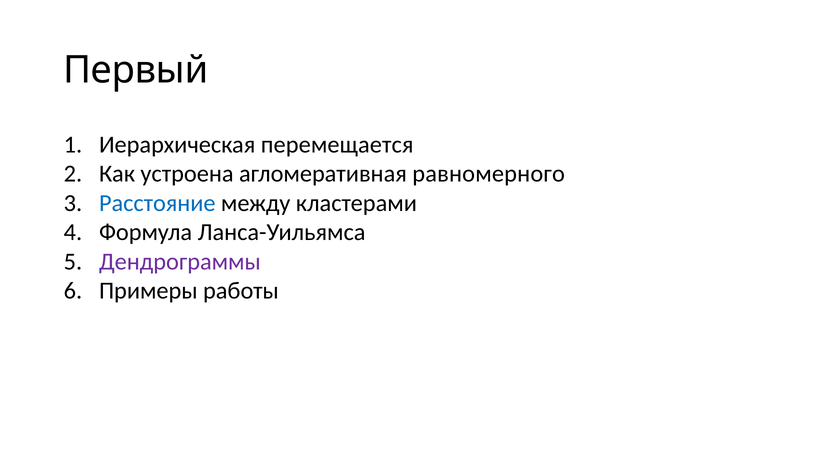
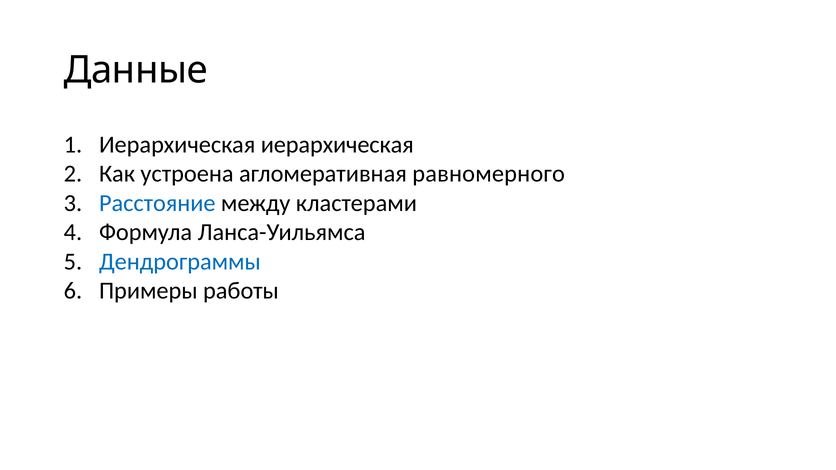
Первый: Первый -> Данные
Иерархическая перемещается: перемещается -> иерархическая
Дендрограммы colour: purple -> blue
